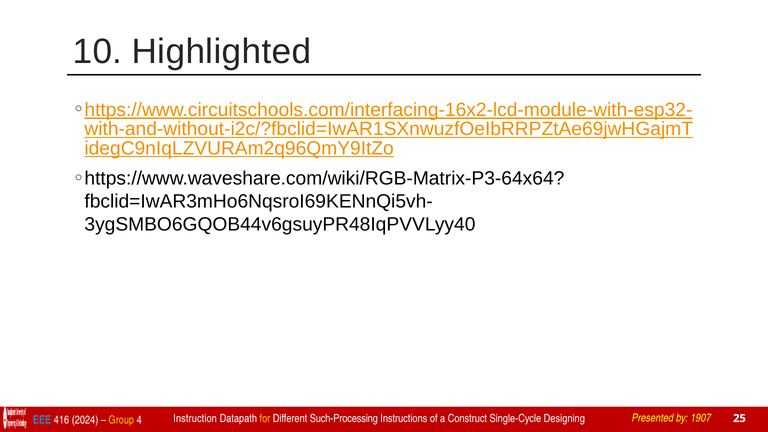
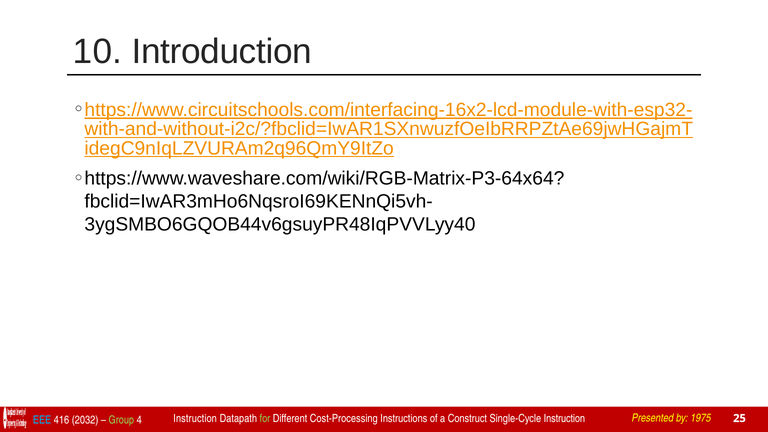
Highlighted: Highlighted -> Introduction
2024: 2024 -> 2032
Group colour: yellow -> light green
for colour: yellow -> light green
Such-Processing: Such-Processing -> Cost-Processing
Single-Cycle Designing: Designing -> Instruction
1907: 1907 -> 1975
